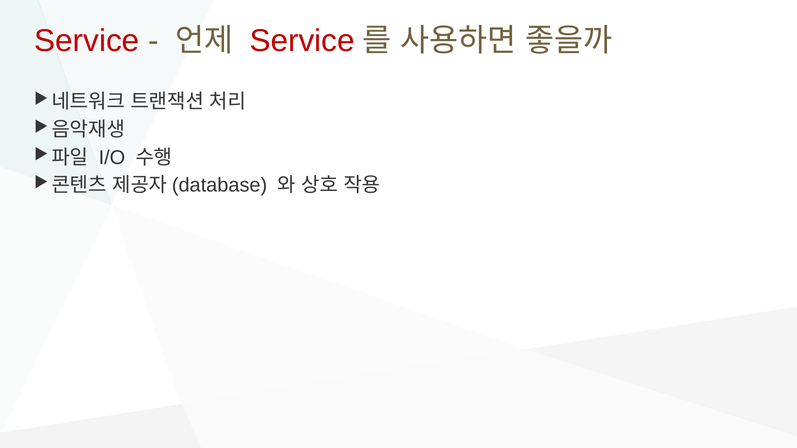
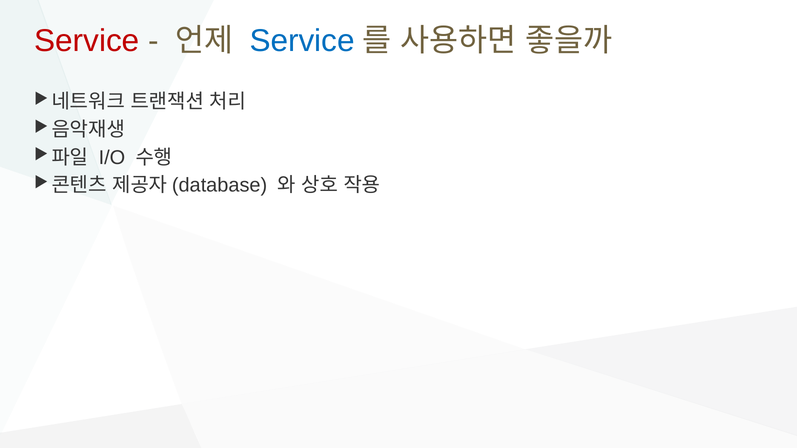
Service at (302, 41) colour: red -> blue
